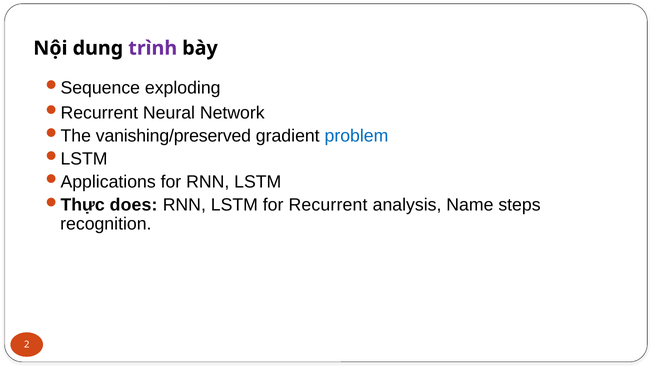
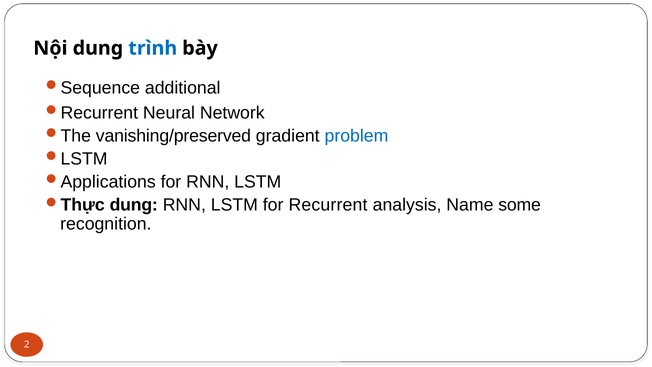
trình colour: purple -> blue
exploding: exploding -> additional
does at (134, 205): does -> dung
steps: steps -> some
